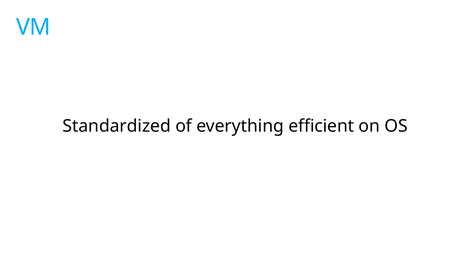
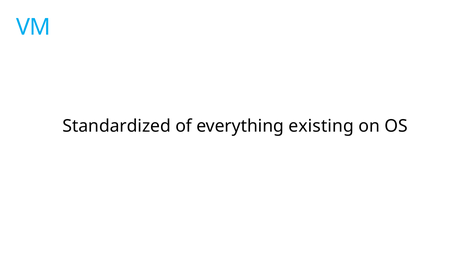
efficient: efficient -> existing
